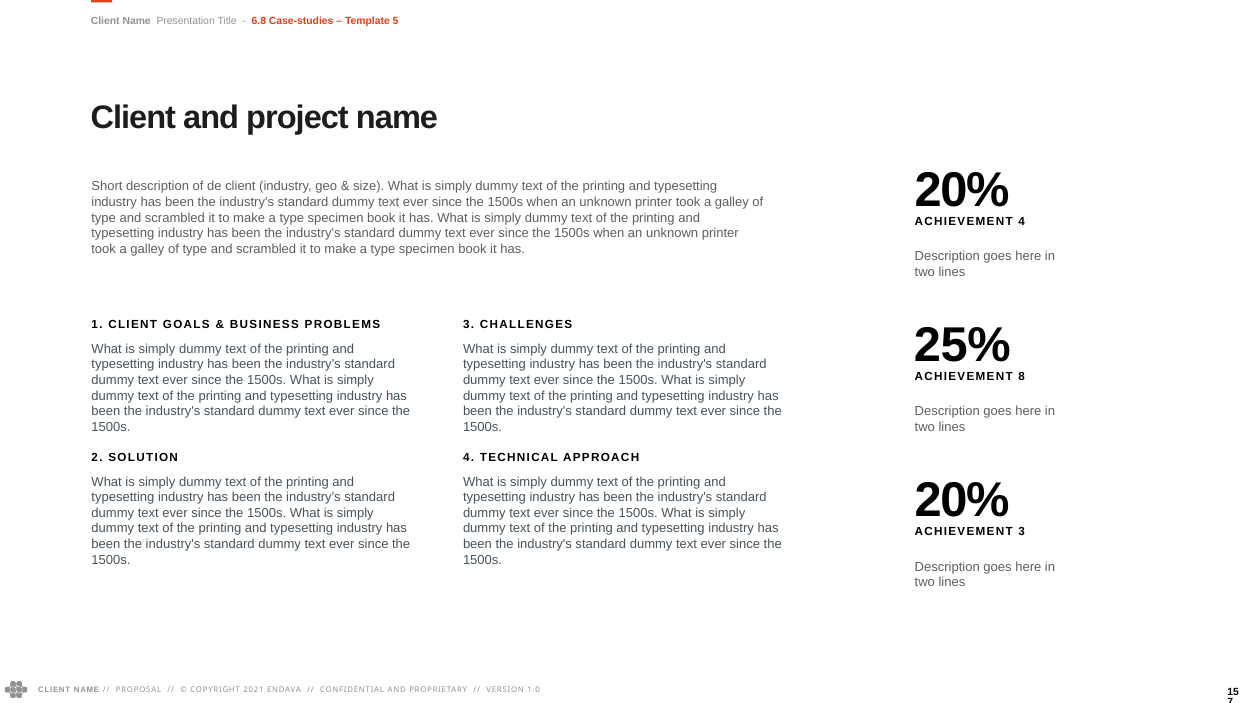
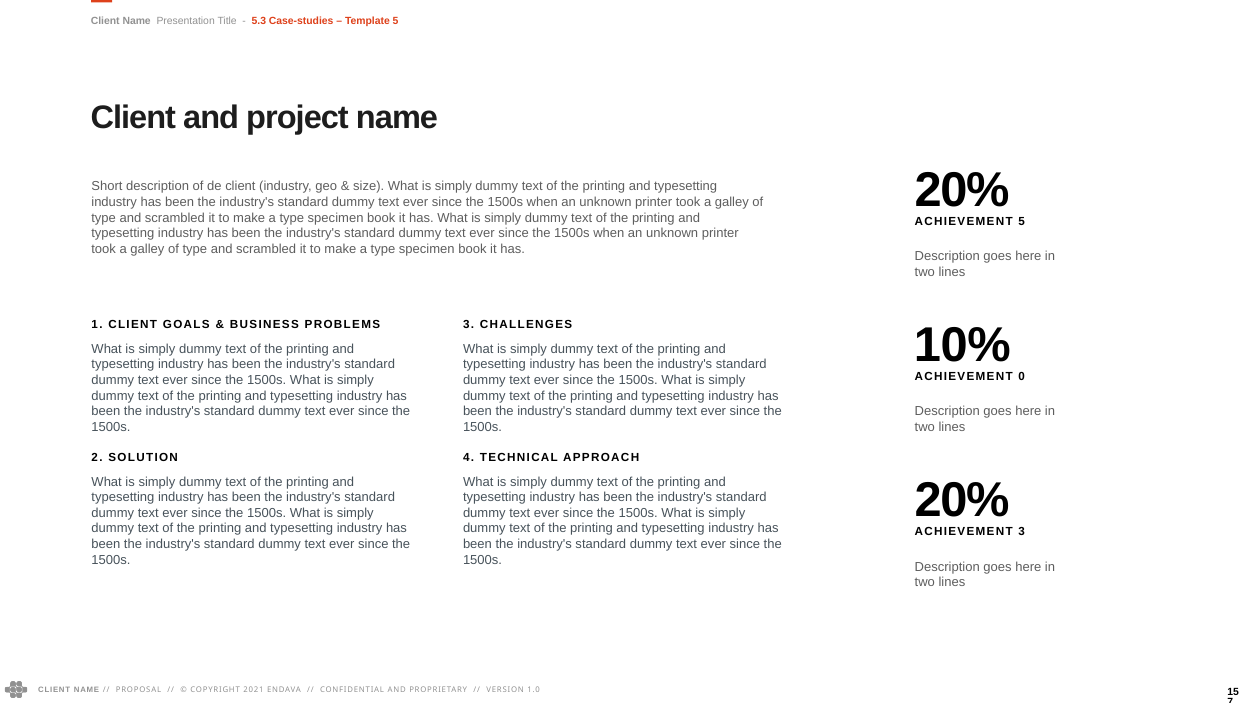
6.8: 6.8 -> 5.3
ACHIEVEMENT 4: 4 -> 5
25%: 25% -> 10%
8: 8 -> 0
